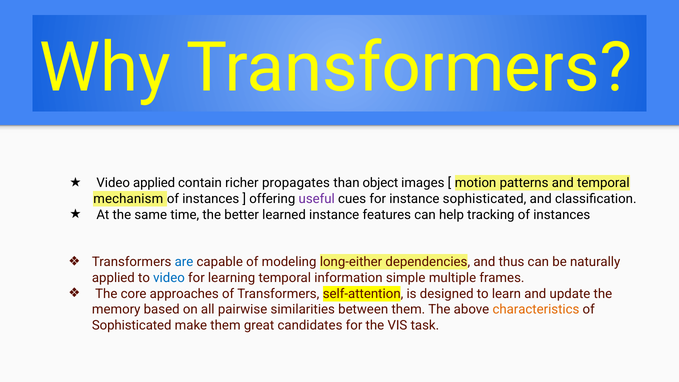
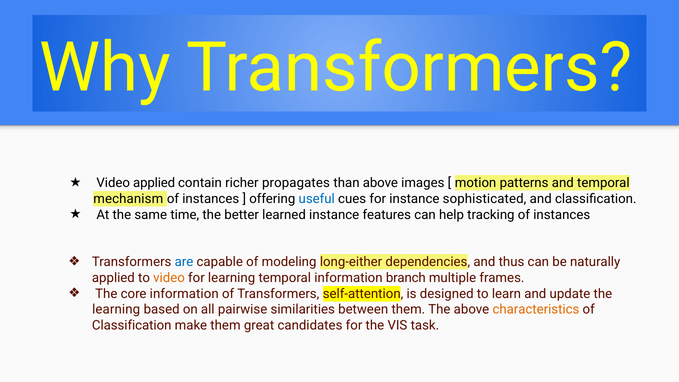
than object: object -> above
useful colour: purple -> blue
video at (169, 278) colour: blue -> orange
simple: simple -> branch
core approaches: approaches -> information
memory at (116, 310): memory -> learning
Sophisticated at (132, 325): Sophisticated -> Classification
